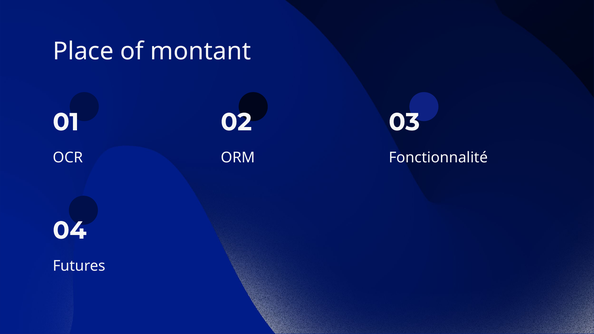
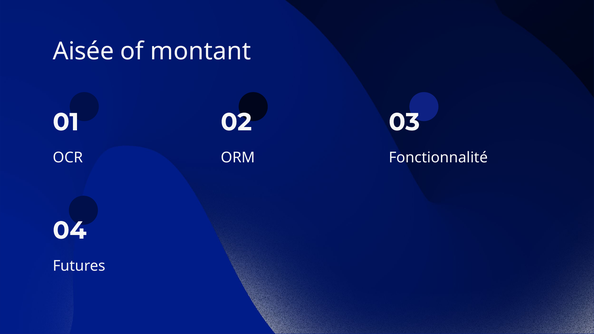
Place: Place -> Aisée
